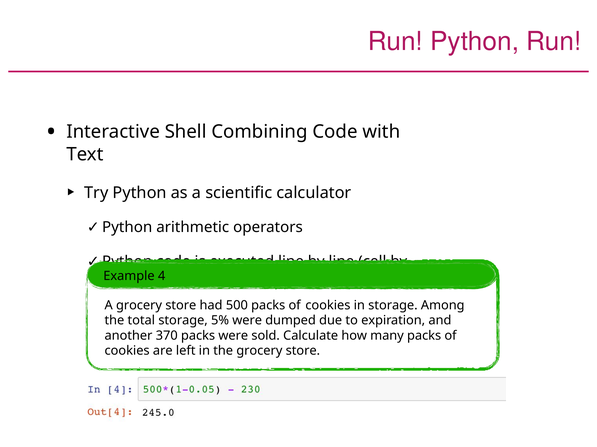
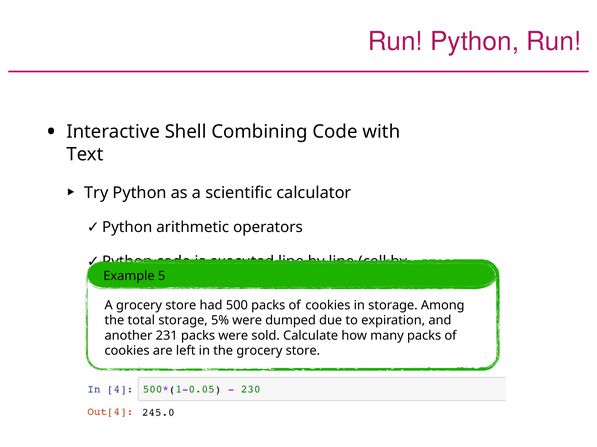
4: 4 -> 5
370: 370 -> 231
